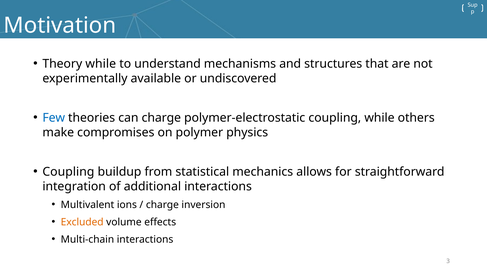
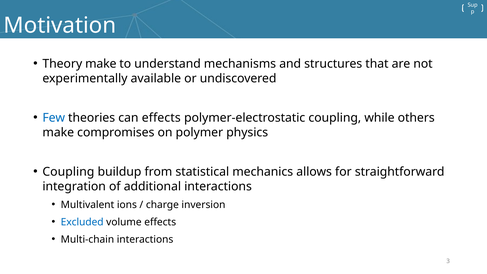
Theory while: while -> make
can charge: charge -> effects
Excluded colour: orange -> blue
